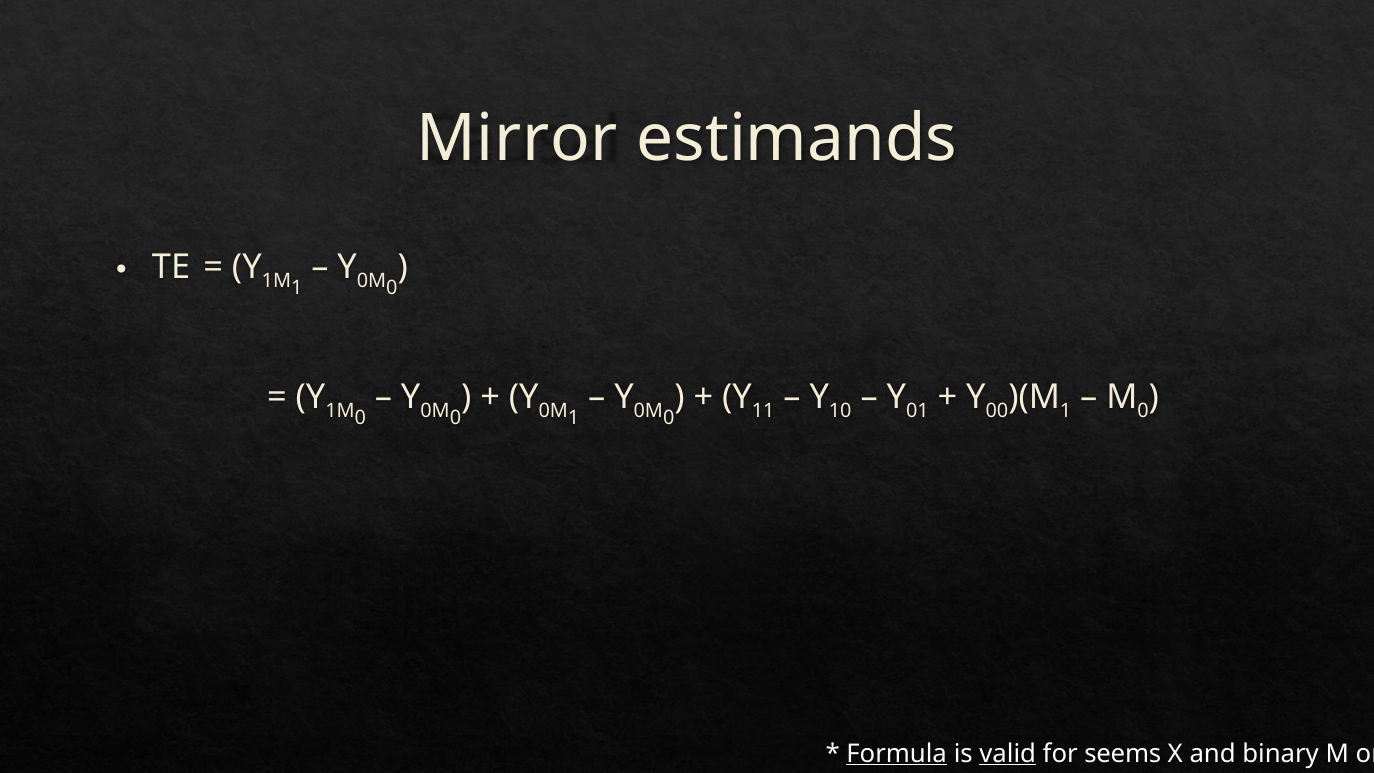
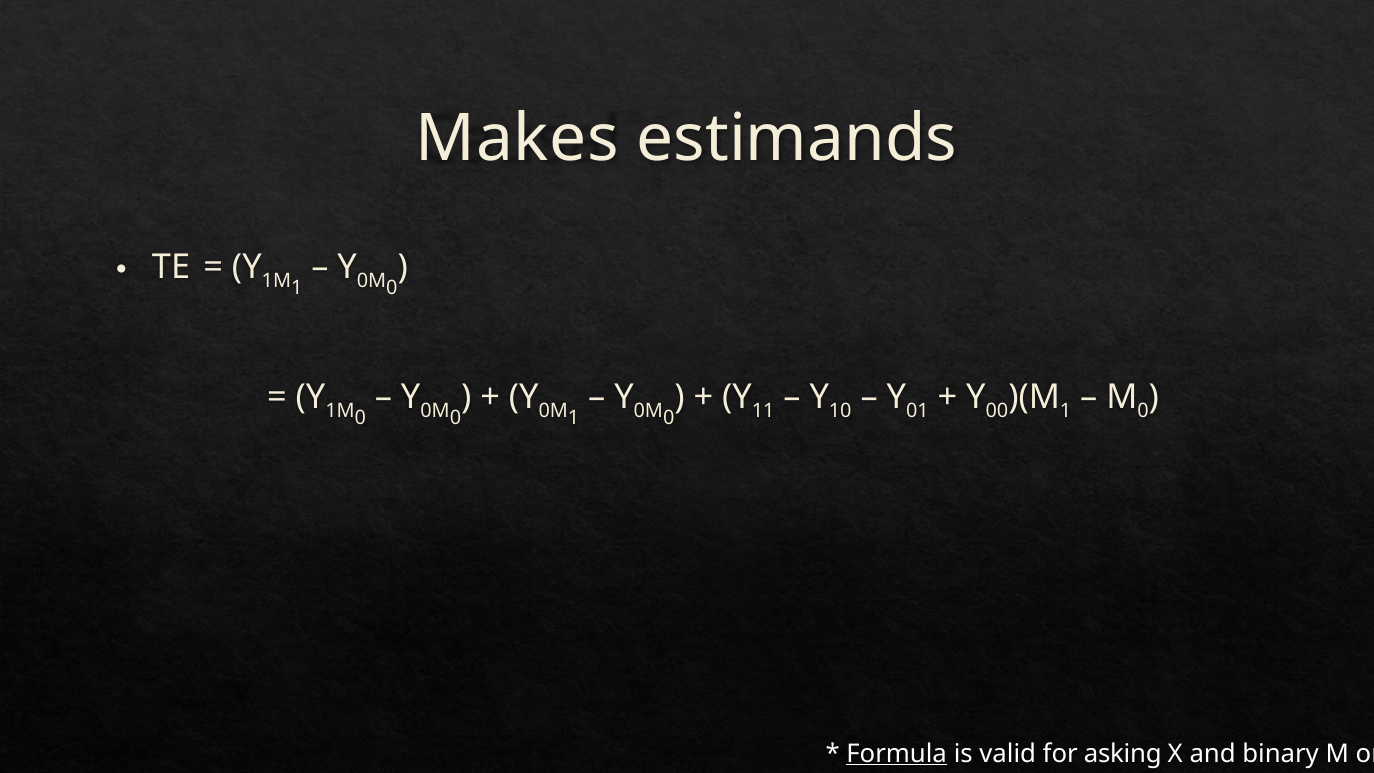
Mirror: Mirror -> Makes
valid underline: present -> none
seems: seems -> asking
